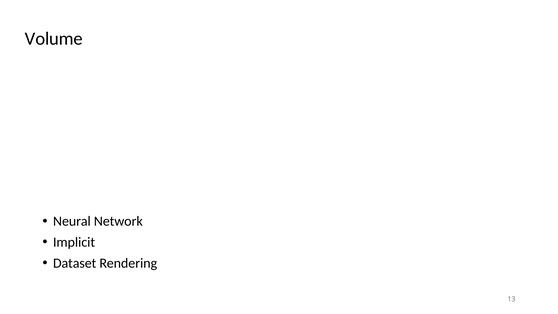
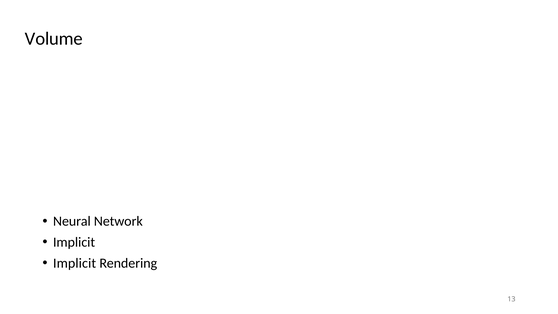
Dataset at (75, 263): Dataset -> Implicit
